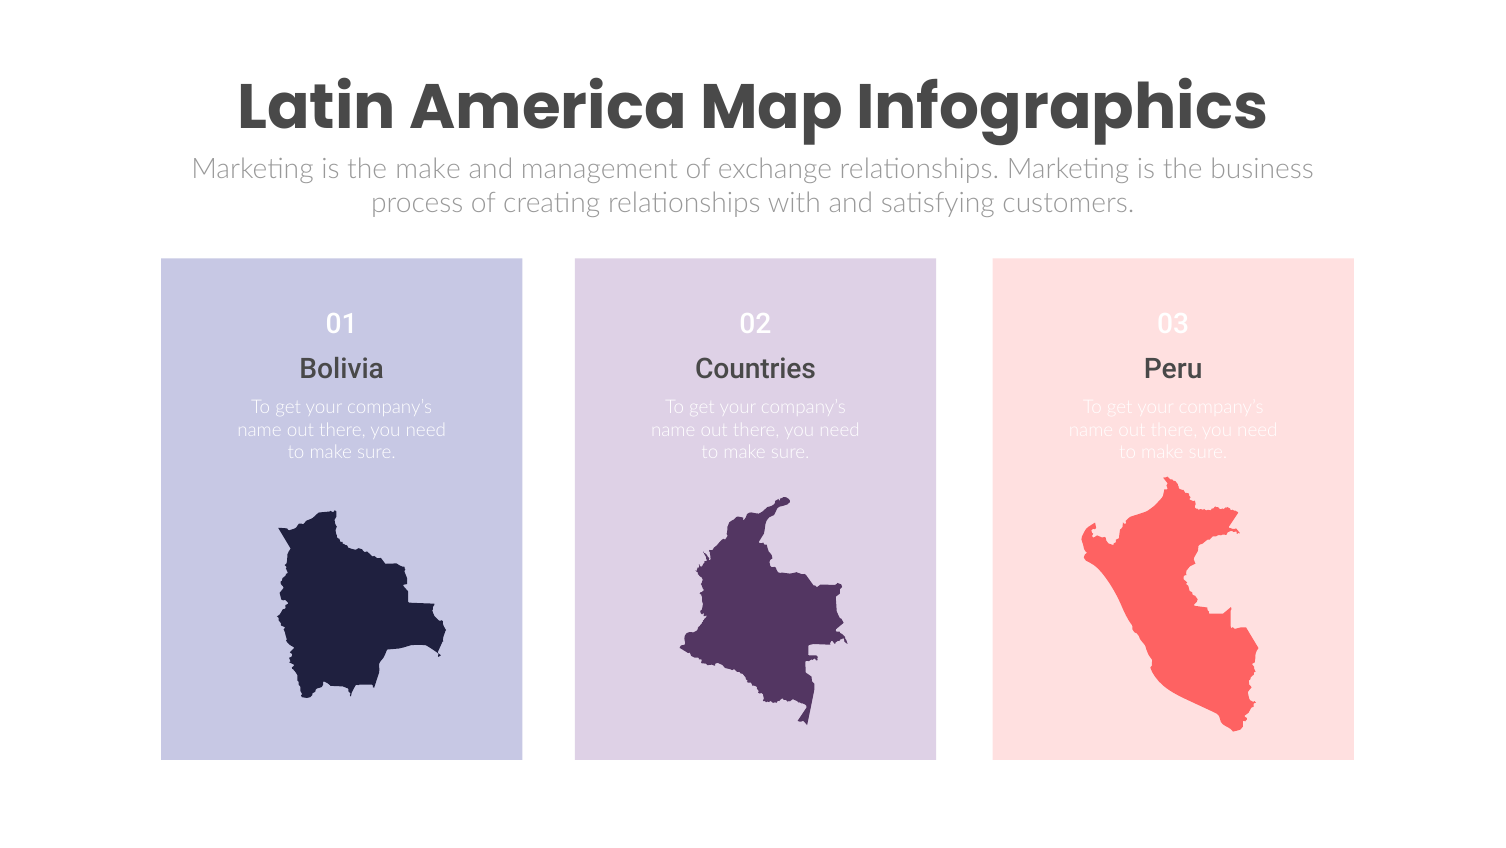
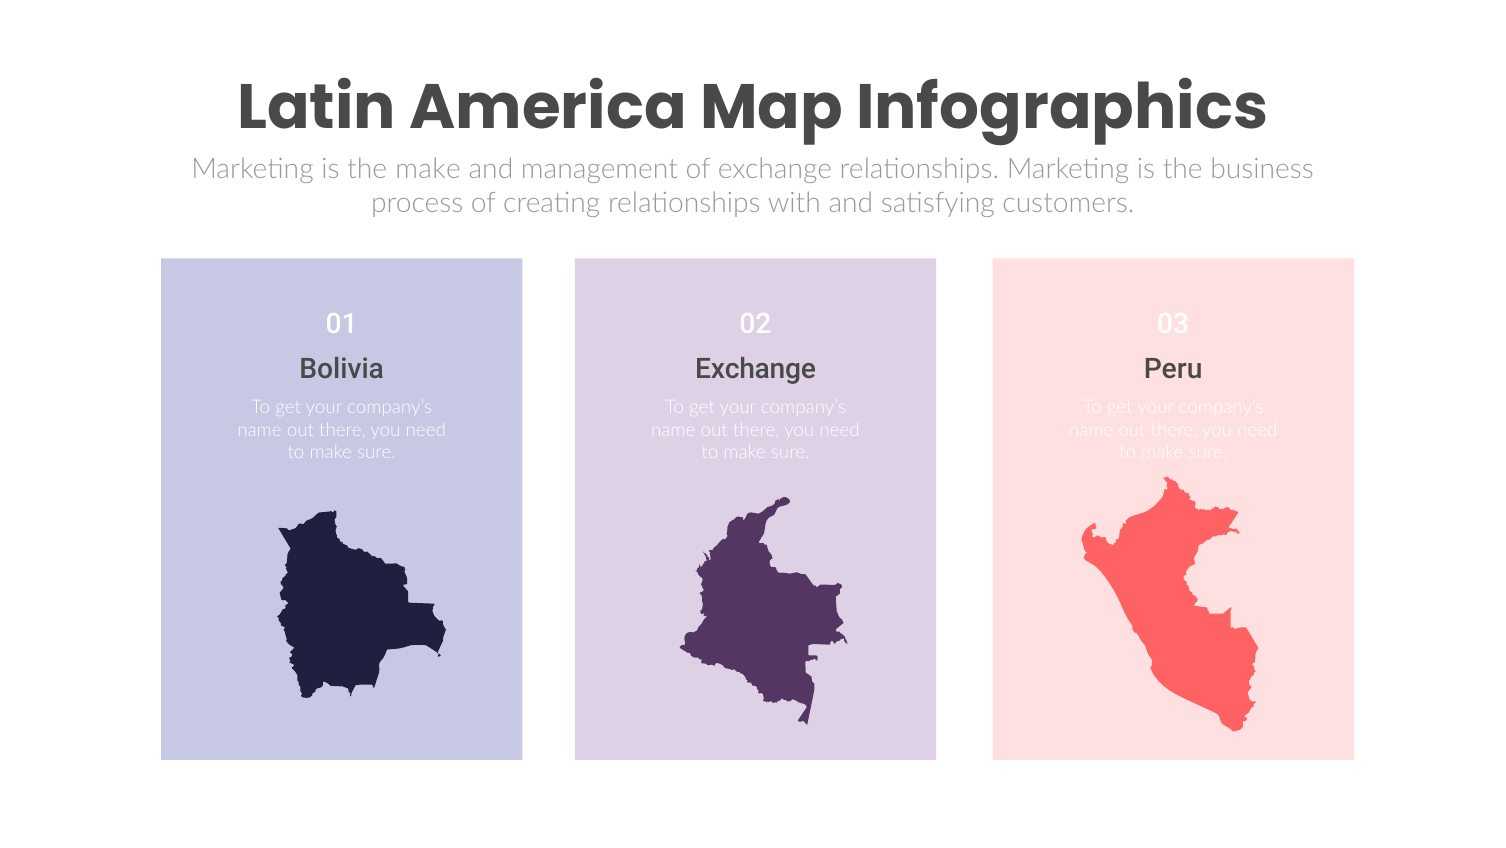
Countries at (756, 369): Countries -> Exchange
